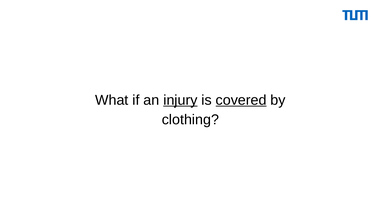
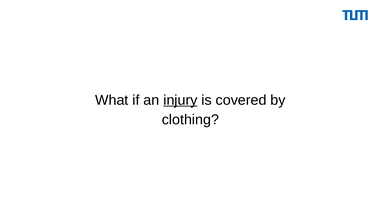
covered underline: present -> none
